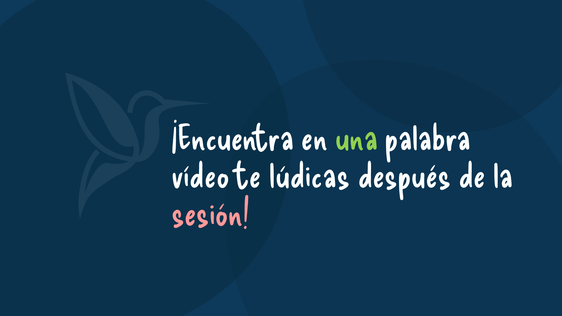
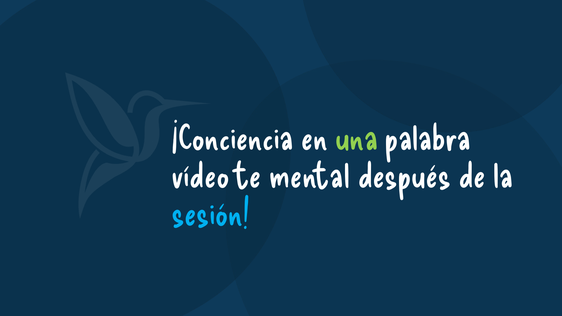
¡Encuentra: ¡Encuentra -> ¡Conciencia
lúdicas: lúdicas -> mental
sesión colour: pink -> light blue
